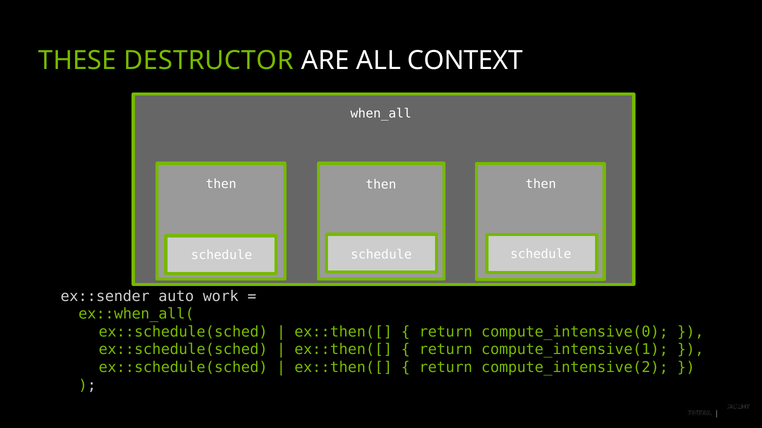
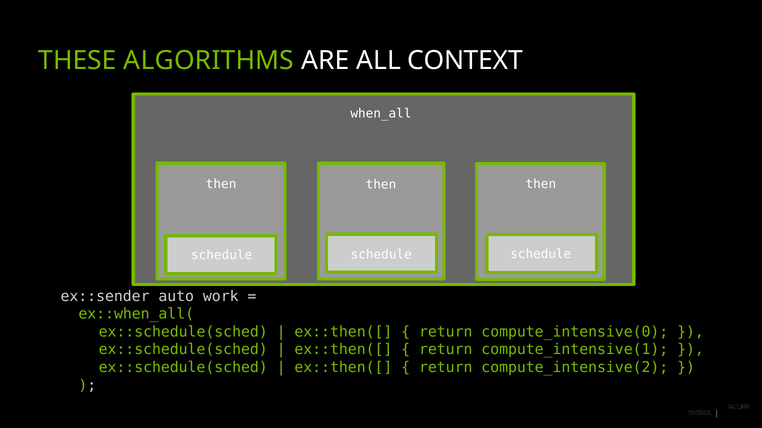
DESTRUCTOR: DESTRUCTOR -> ALGORITHMS
